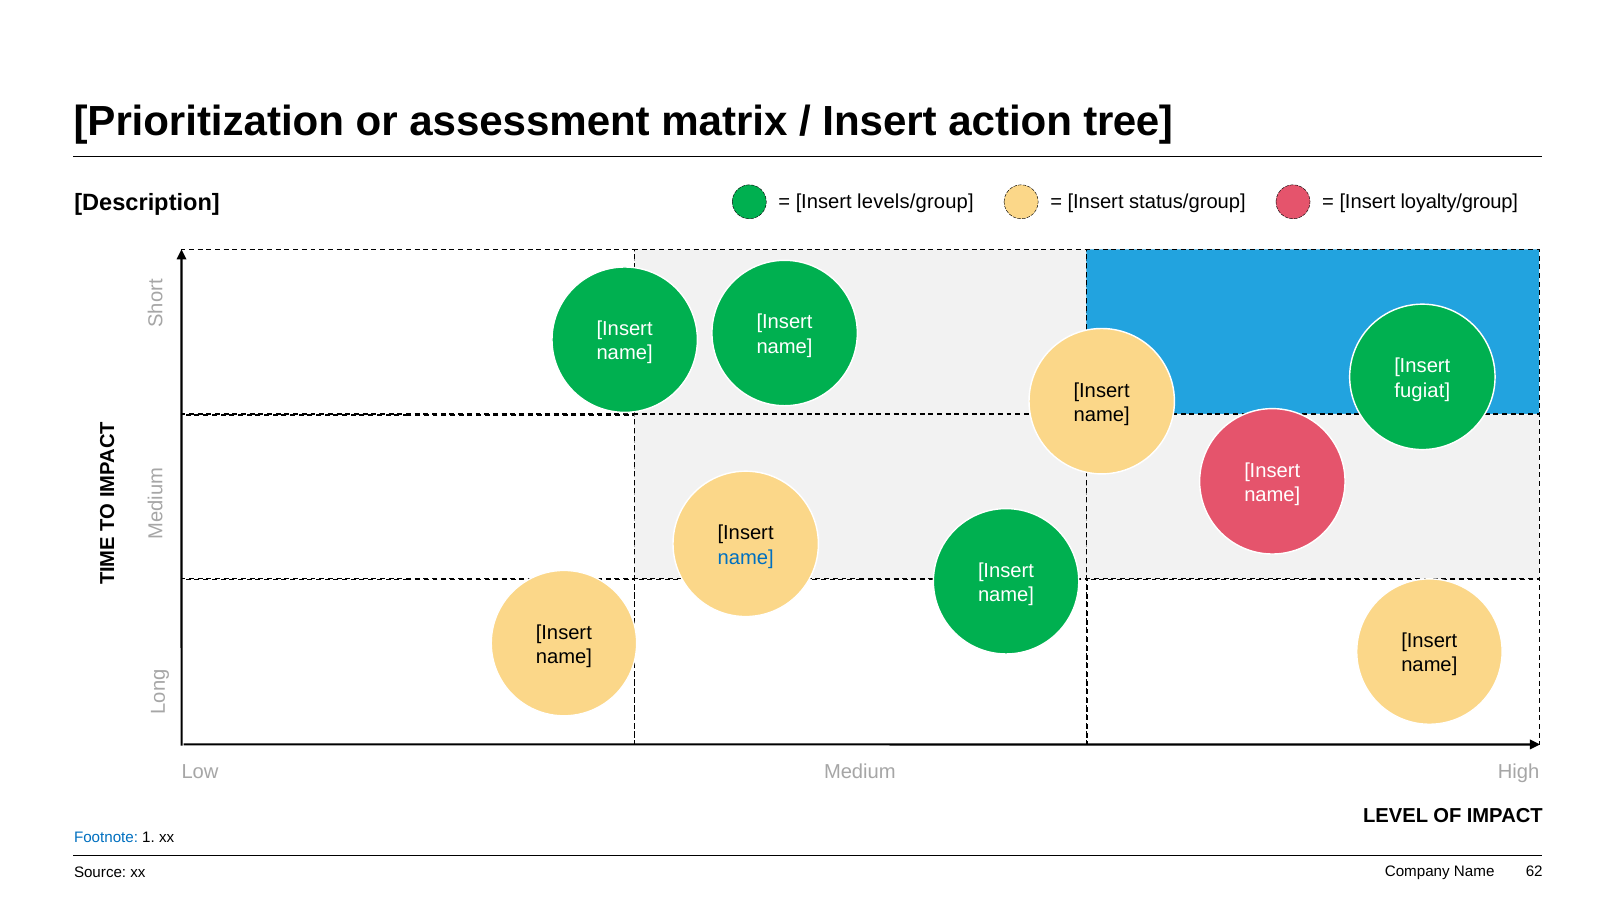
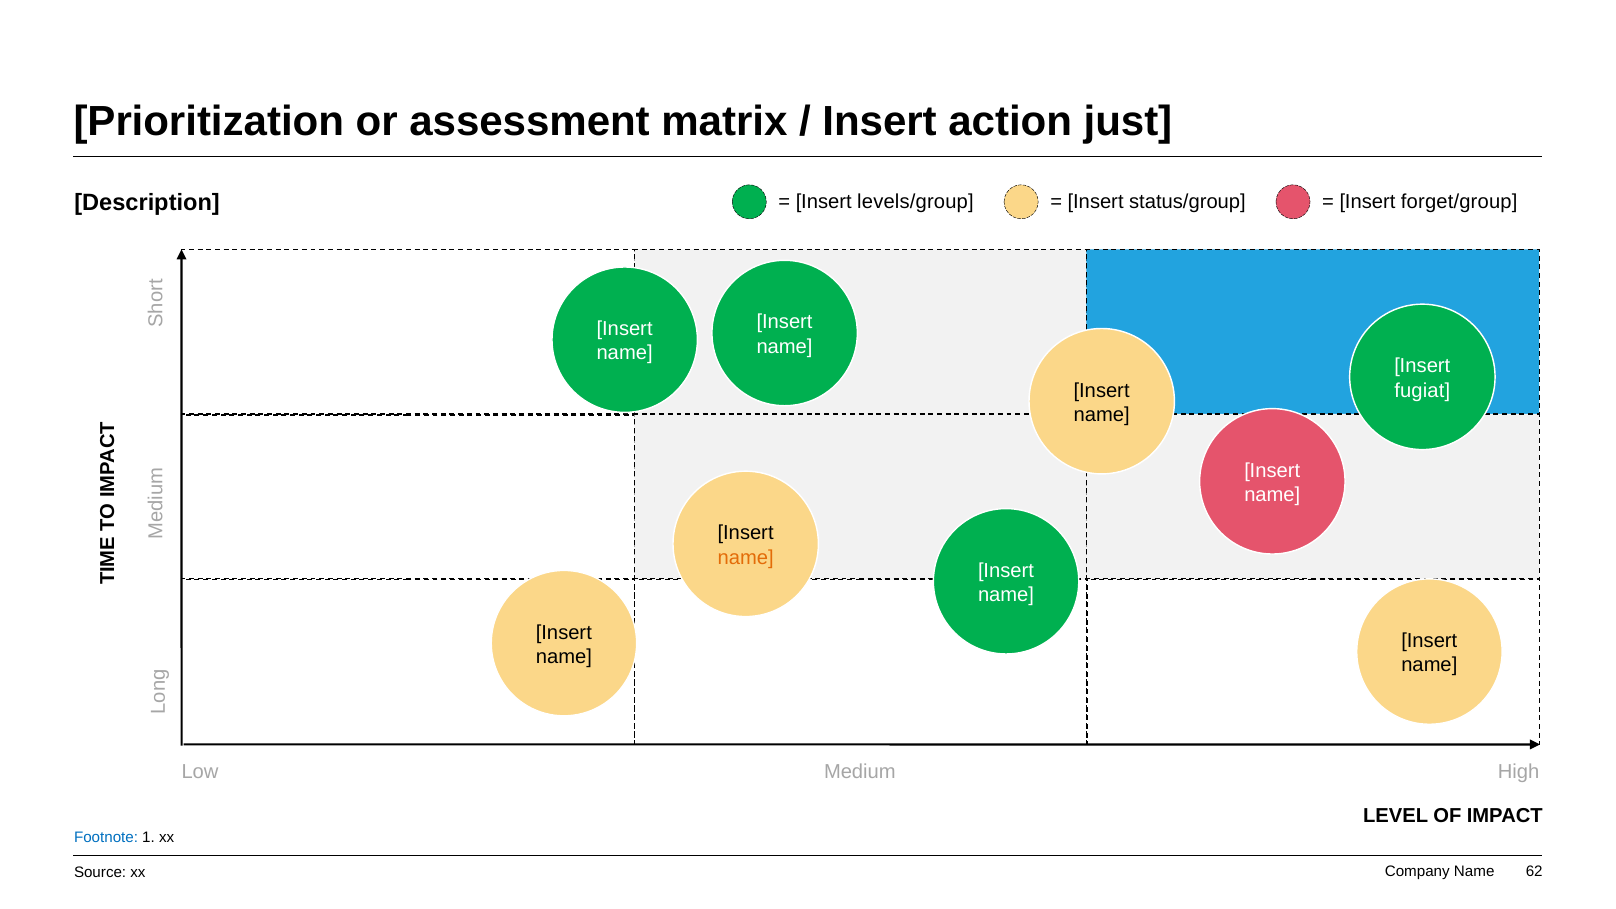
tree: tree -> just
loyalty/group: loyalty/group -> forget/group
name at (746, 557) colour: blue -> orange
